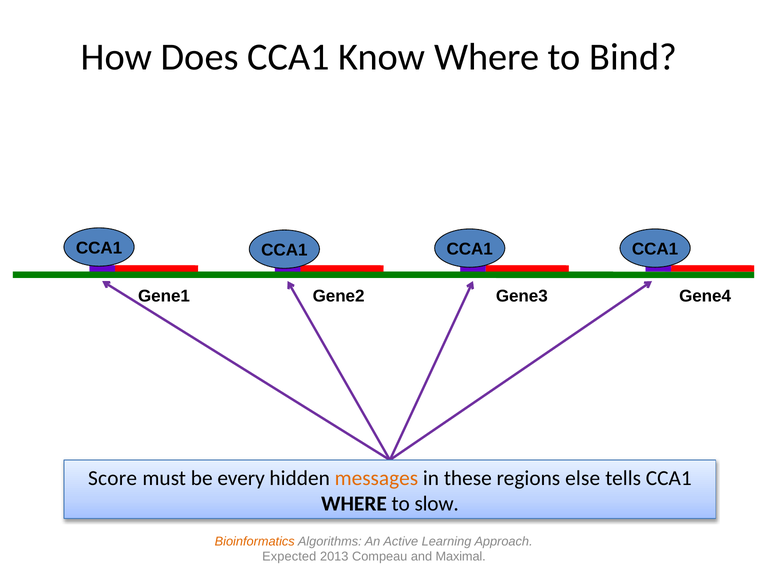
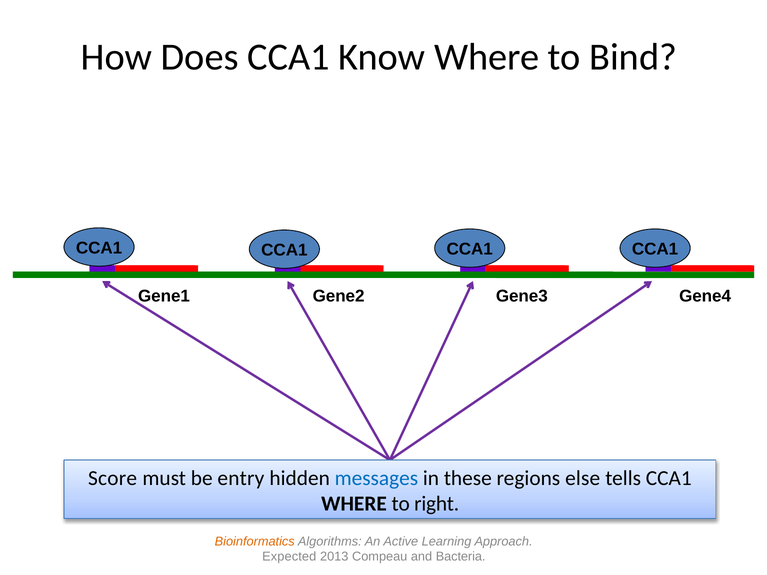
every: every -> entry
messages colour: orange -> blue
slow: slow -> right
Maximal: Maximal -> Bacteria
